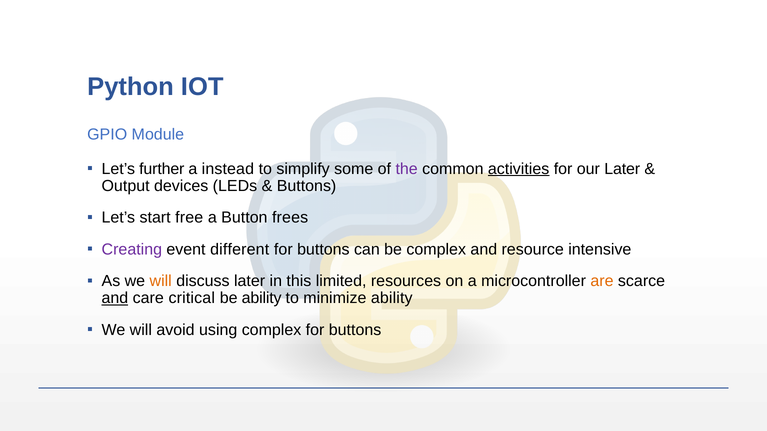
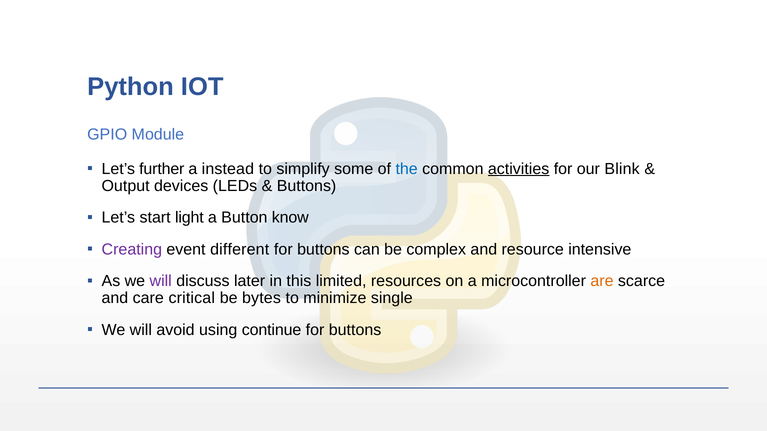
the colour: purple -> blue
our Later: Later -> Blink
free: free -> light
frees: frees -> know
will at (161, 281) colour: orange -> purple
and at (115, 298) underline: present -> none
be ability: ability -> bytes
minimize ability: ability -> single
using complex: complex -> continue
